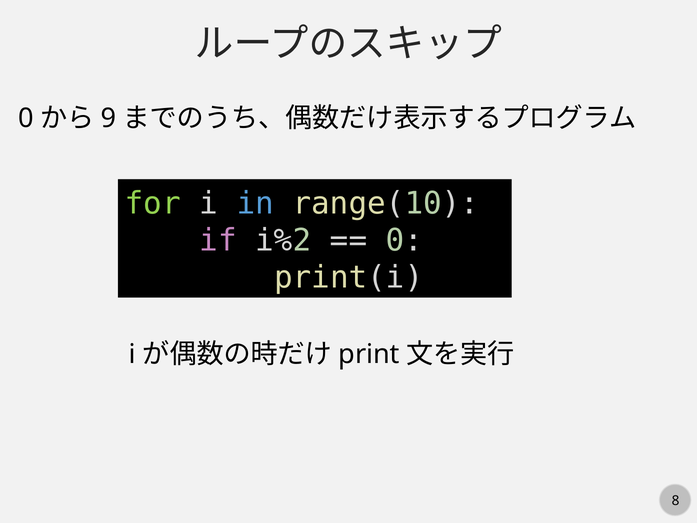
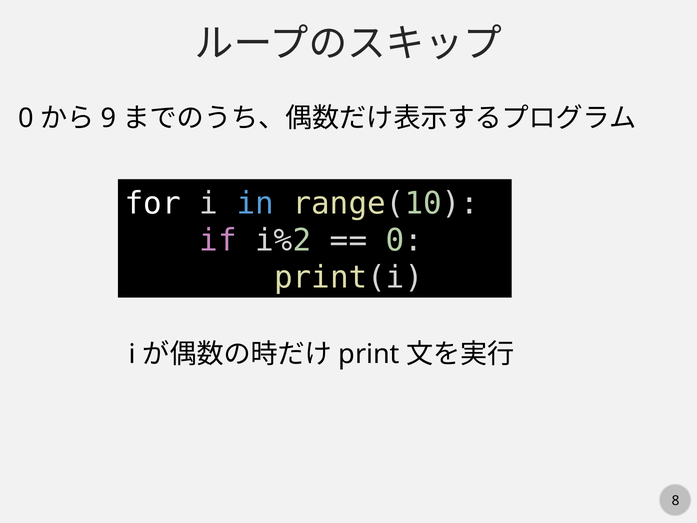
for colour: light green -> white
